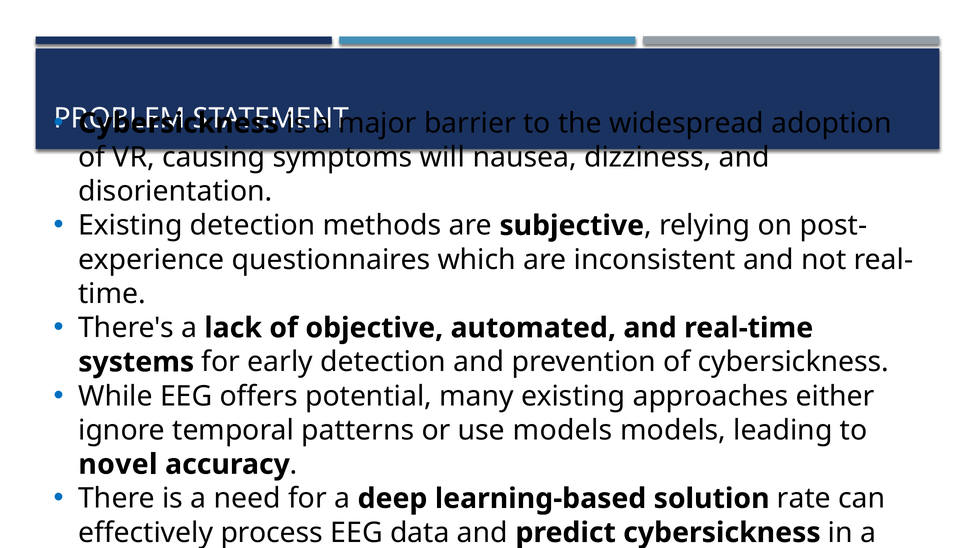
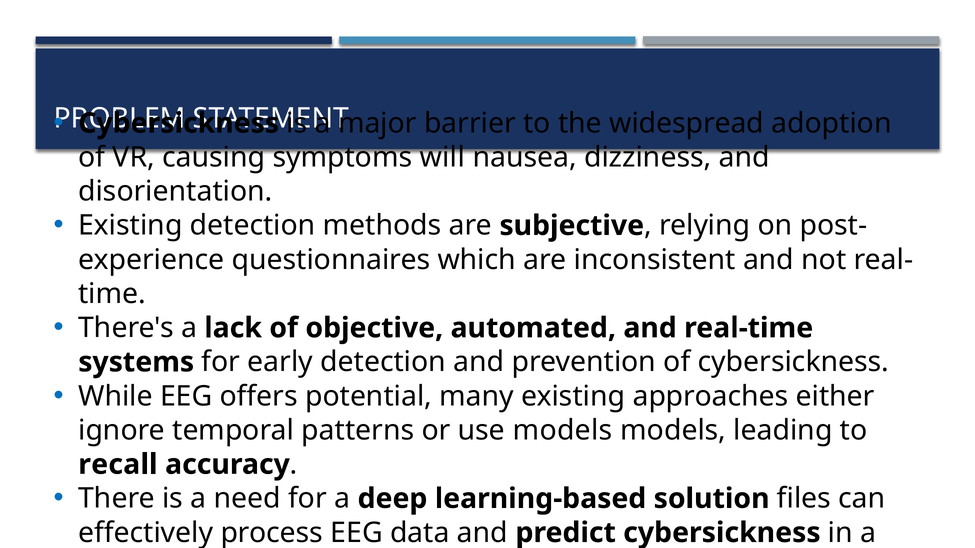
novel: novel -> recall
rate: rate -> files
